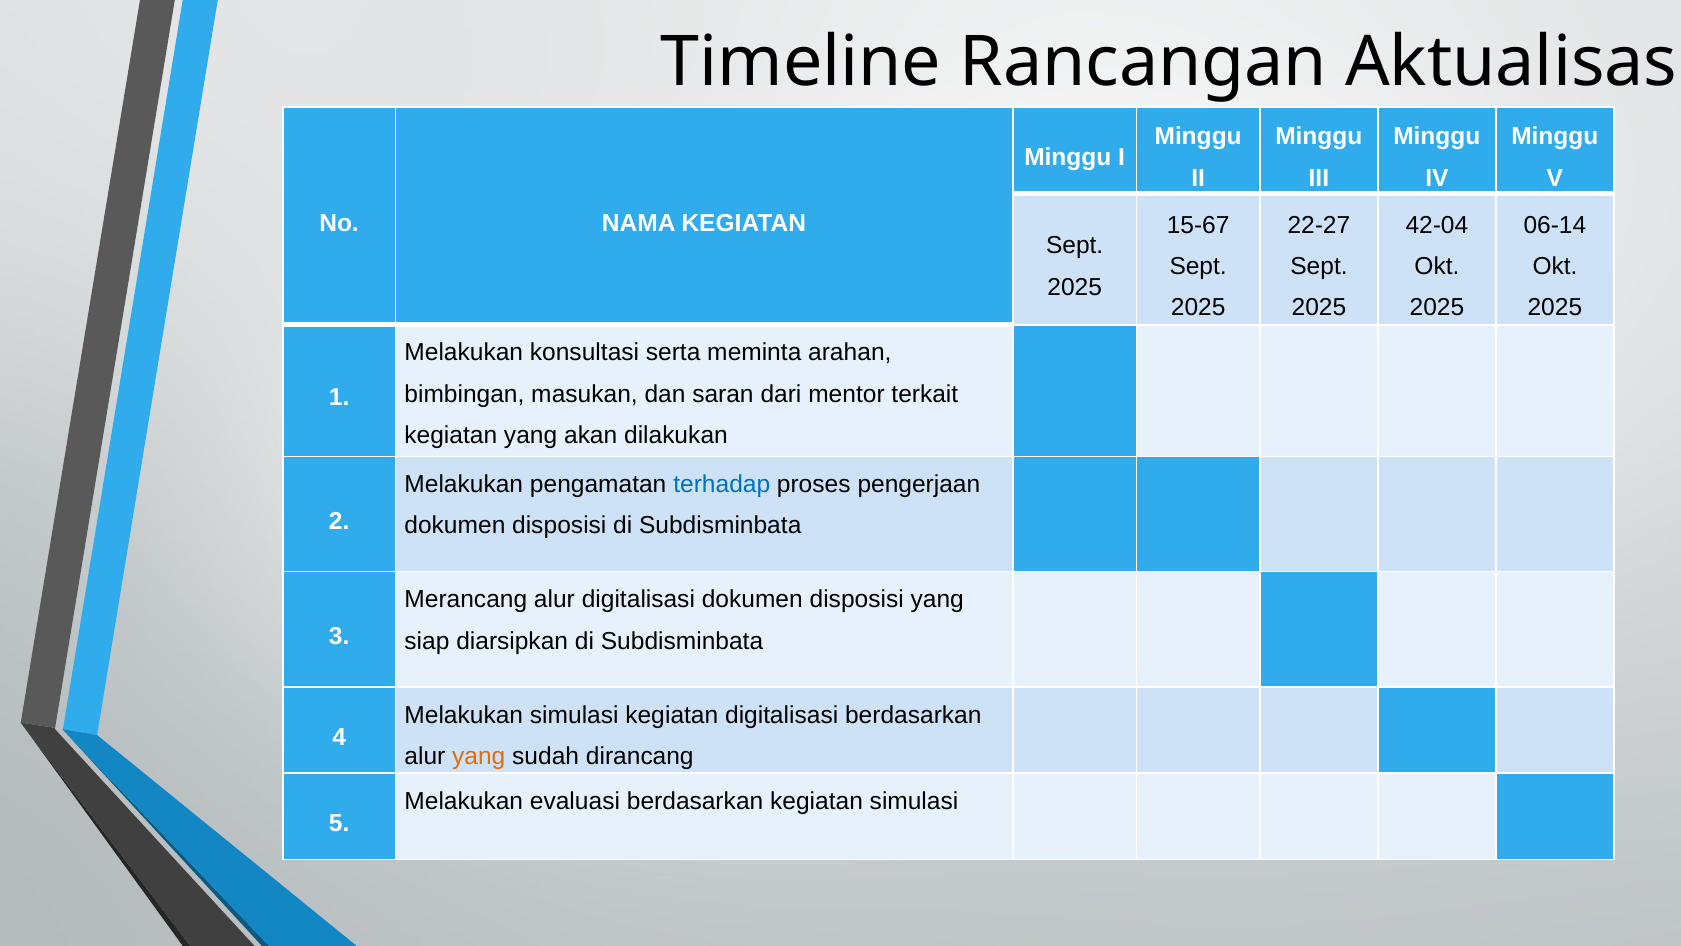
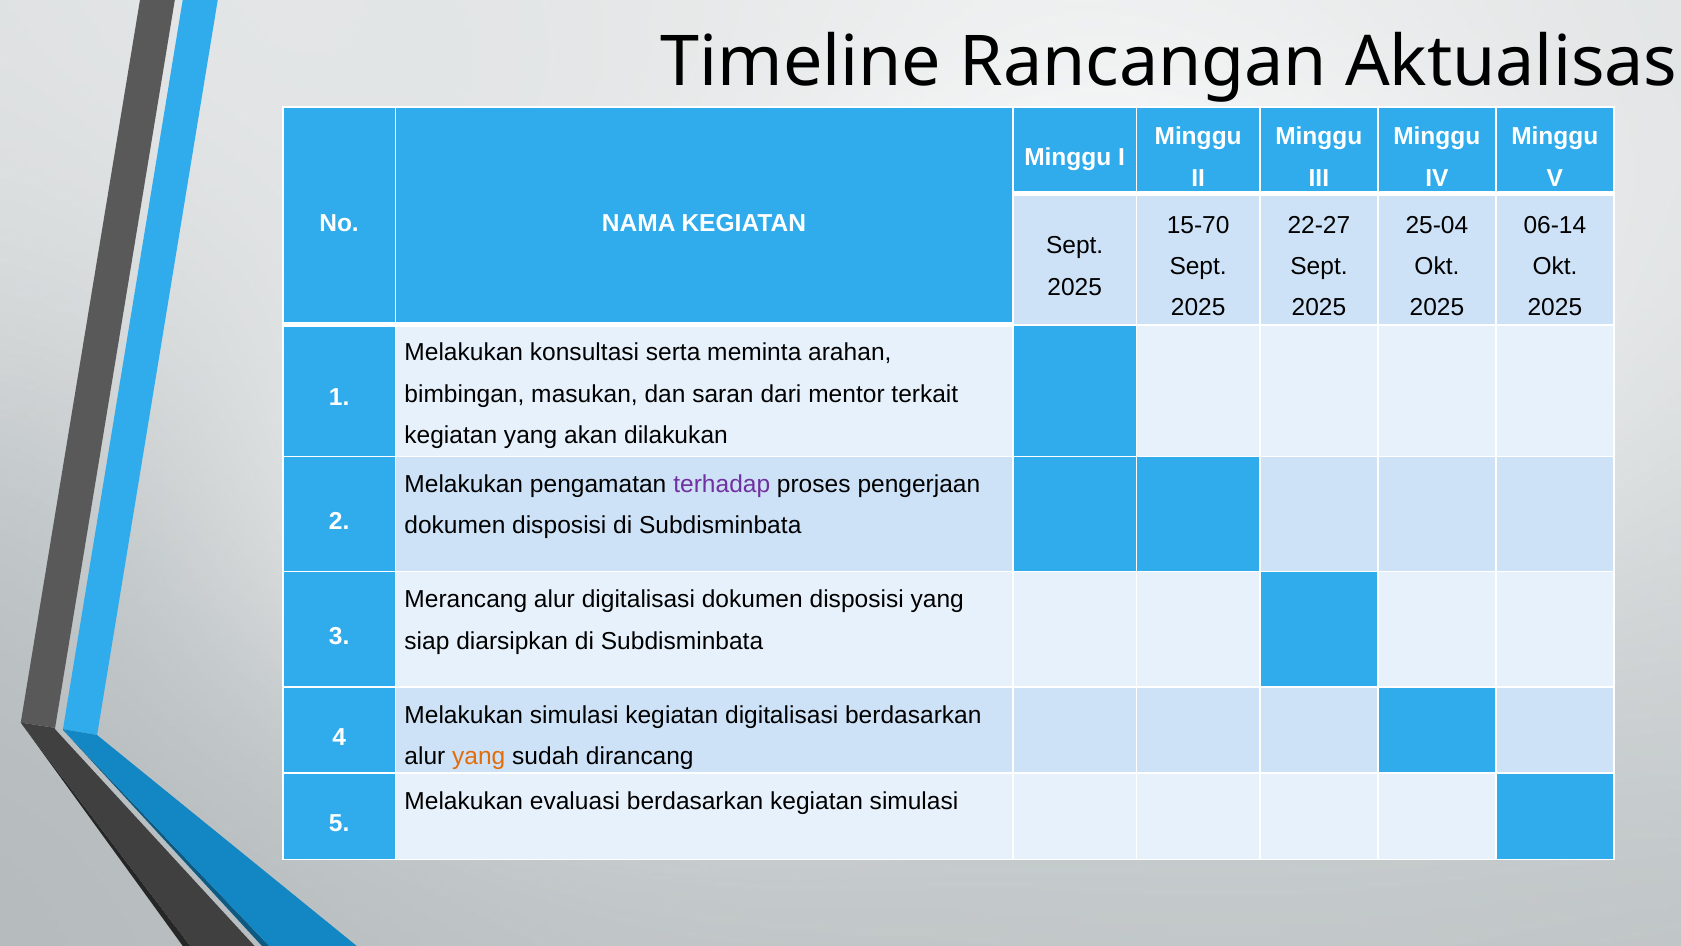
15-67: 15-67 -> 15-70
42-04: 42-04 -> 25-04
terhadap colour: blue -> purple
